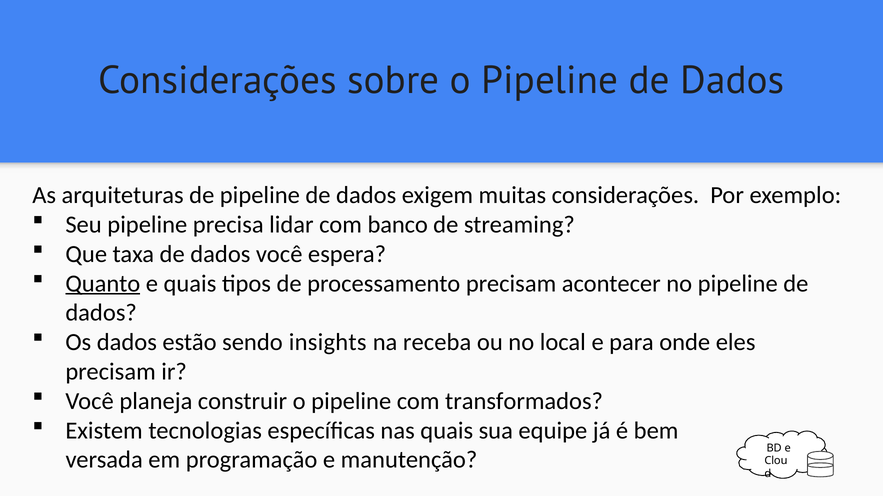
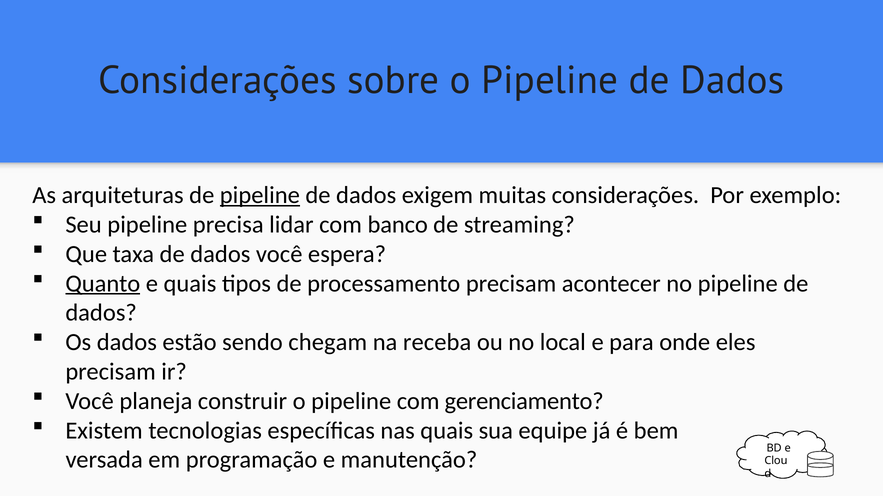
pipeline at (260, 196) underline: none -> present
insights: insights -> chegam
transformados: transformados -> gerenciamento
